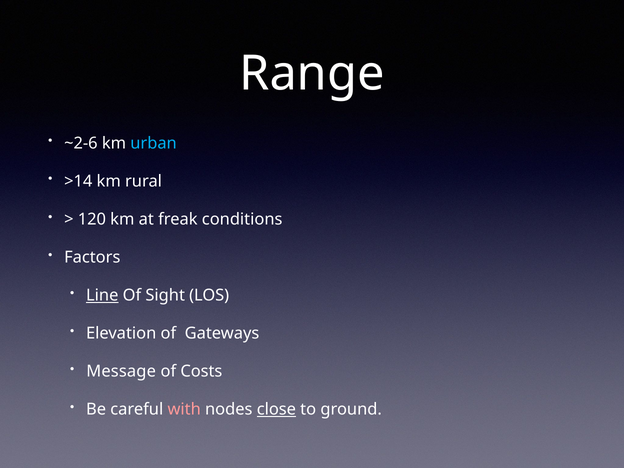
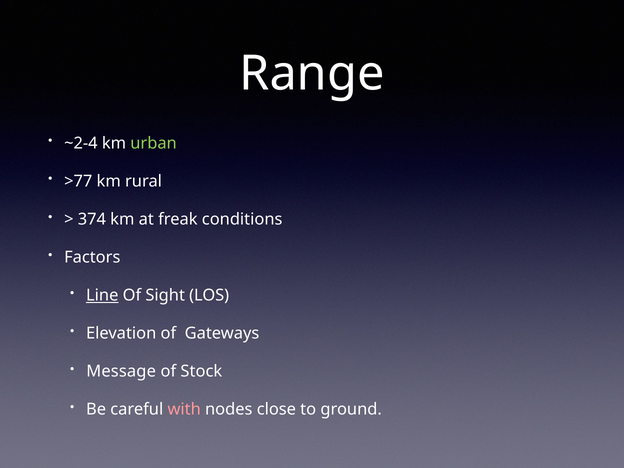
~2-6: ~2-6 -> ~2-4
urban colour: light blue -> light green
>14: >14 -> >77
120: 120 -> 374
Costs: Costs -> Stock
close underline: present -> none
